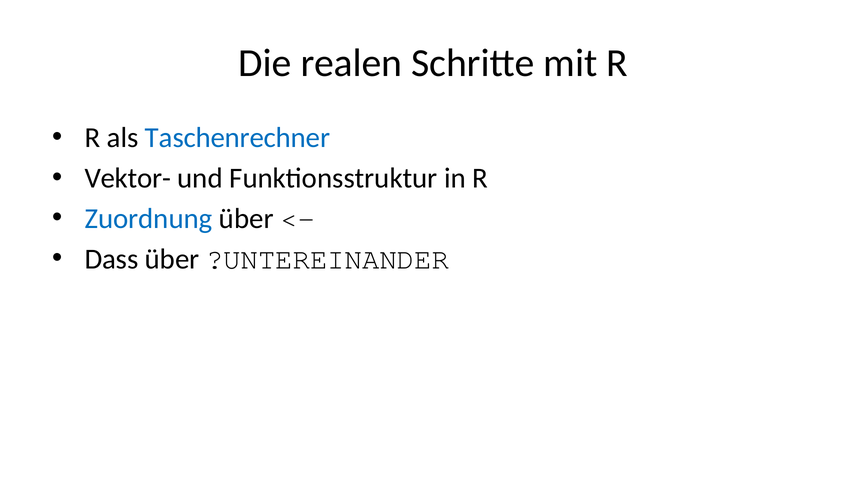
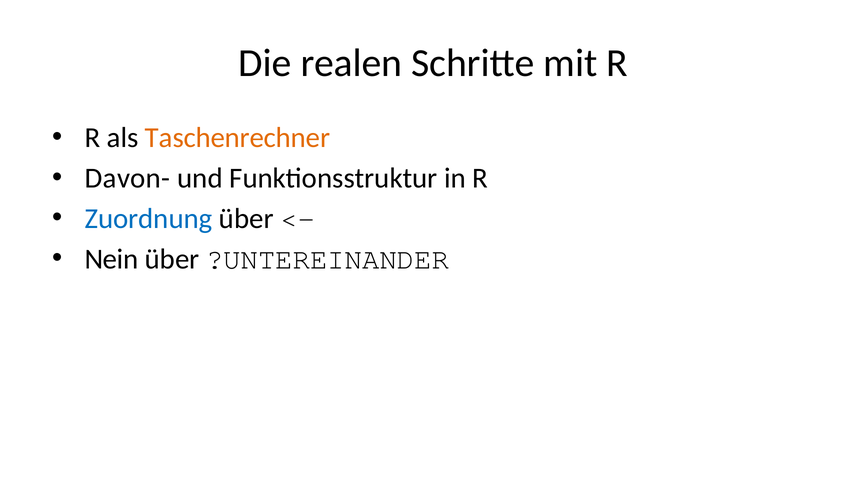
Taschenrechner colour: blue -> orange
Vektor-: Vektor- -> Davon-
Dass: Dass -> Nein
